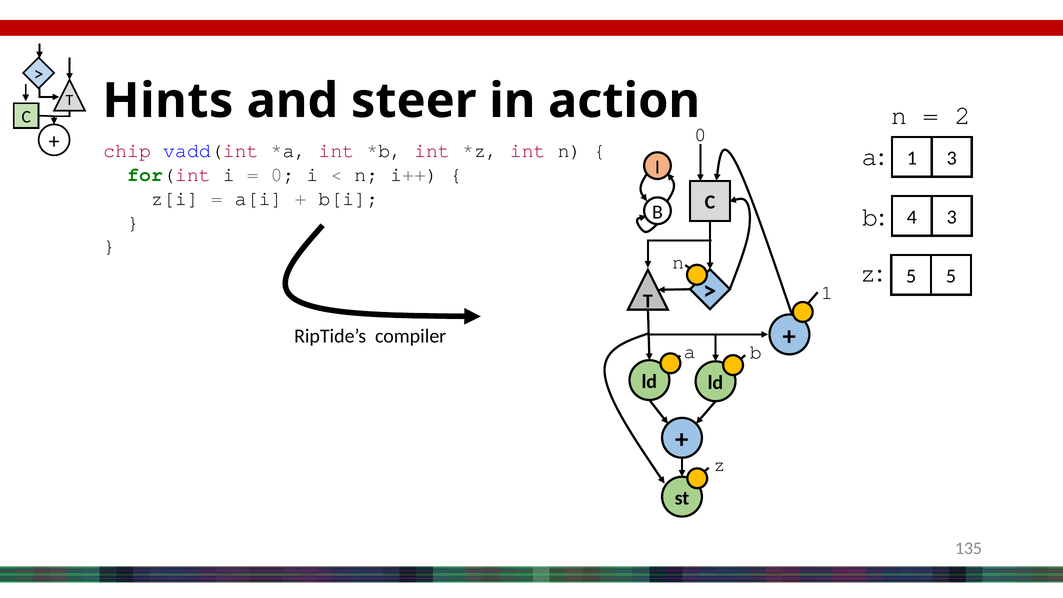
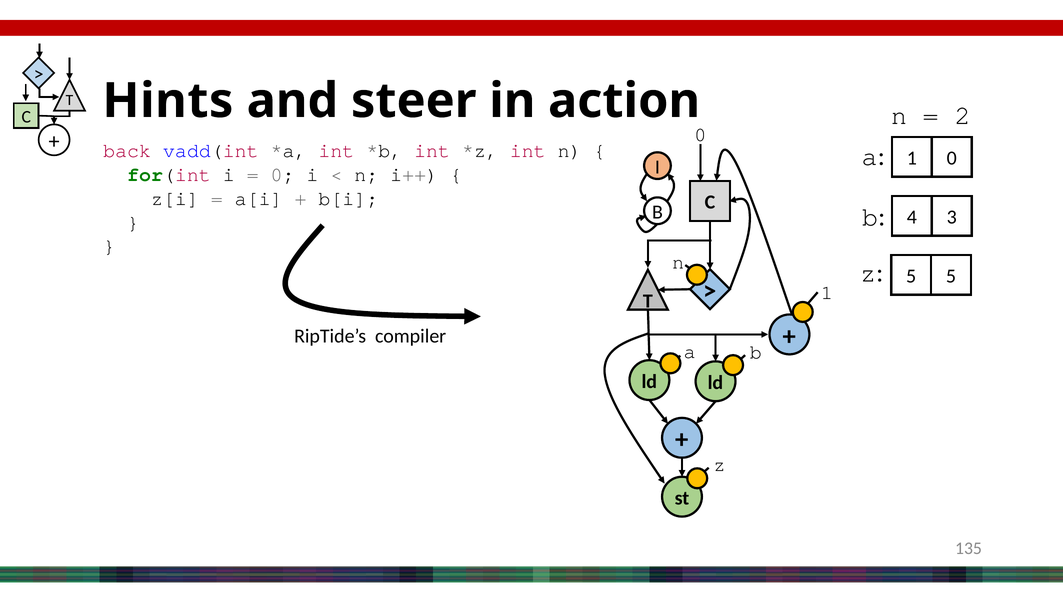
chip: chip -> back
1 3: 3 -> 0
